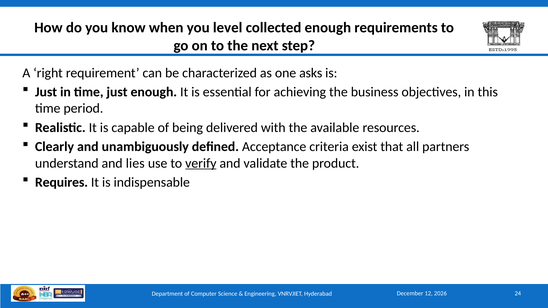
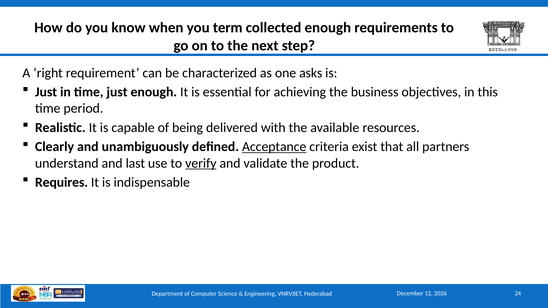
level: level -> term
Acceptance underline: none -> present
lies: lies -> last
